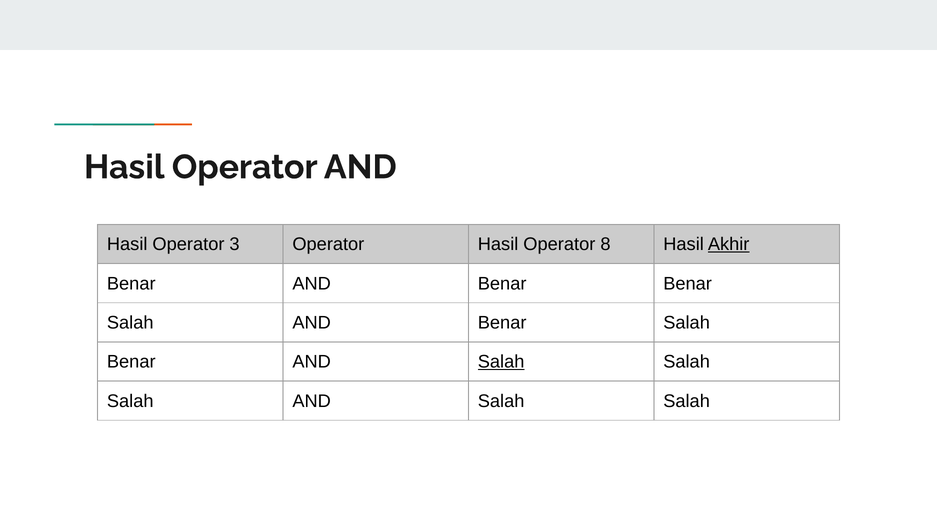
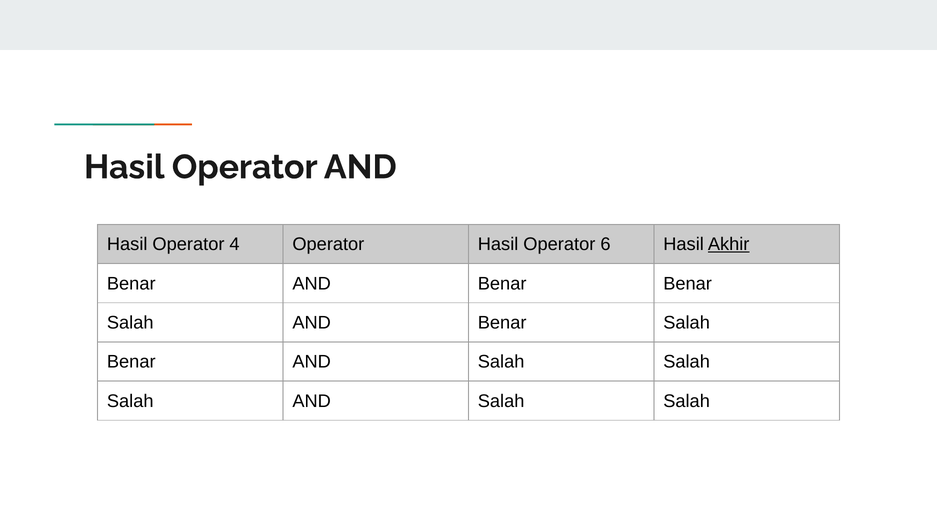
3: 3 -> 4
8: 8 -> 6
Salah at (501, 362) underline: present -> none
